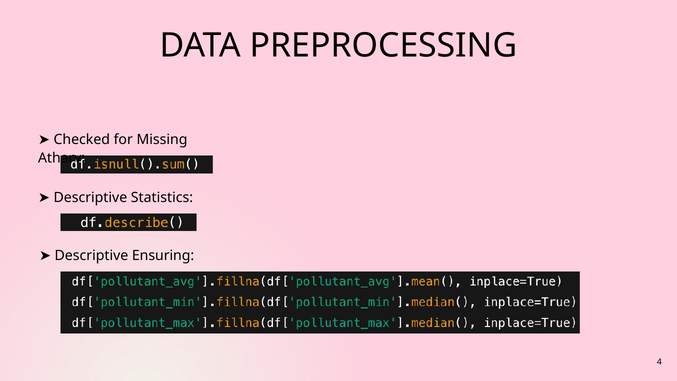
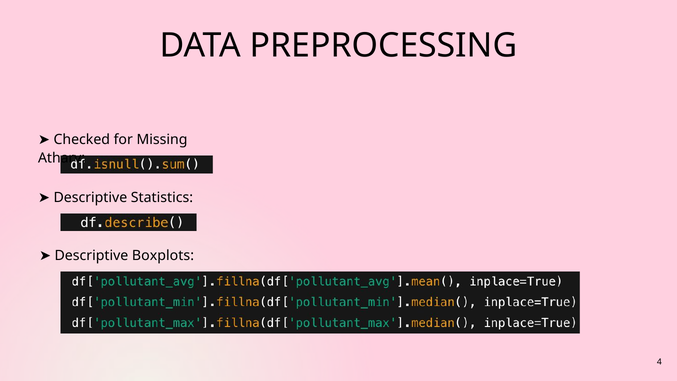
Ensuring: Ensuring -> Boxplots
